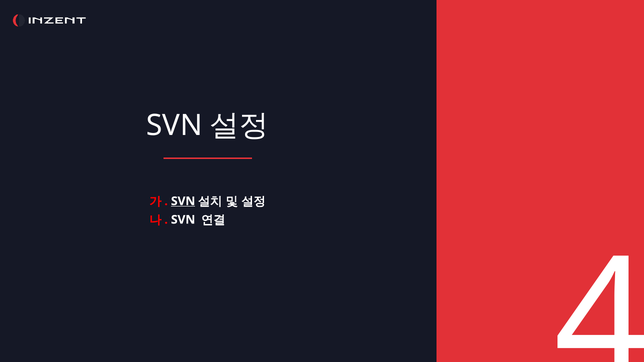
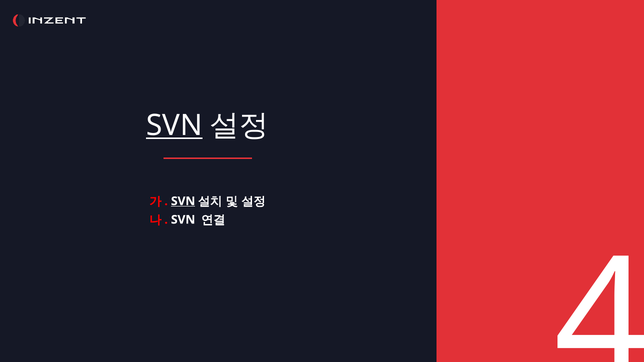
SVN at (174, 126) underline: none -> present
